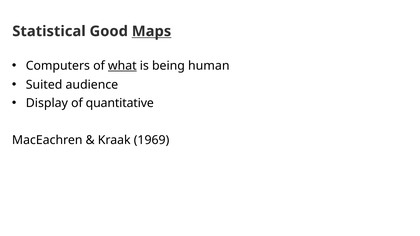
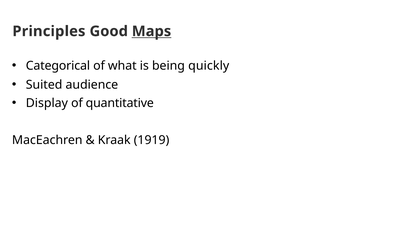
Statistical: Statistical -> Principles
Computers: Computers -> Categorical
what underline: present -> none
human: human -> quickly
1969: 1969 -> 1919
